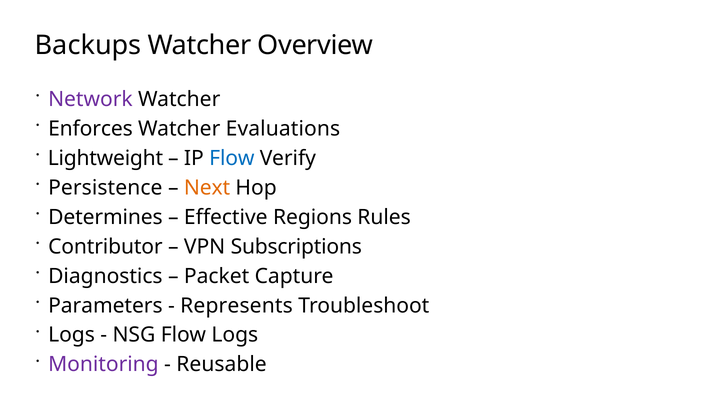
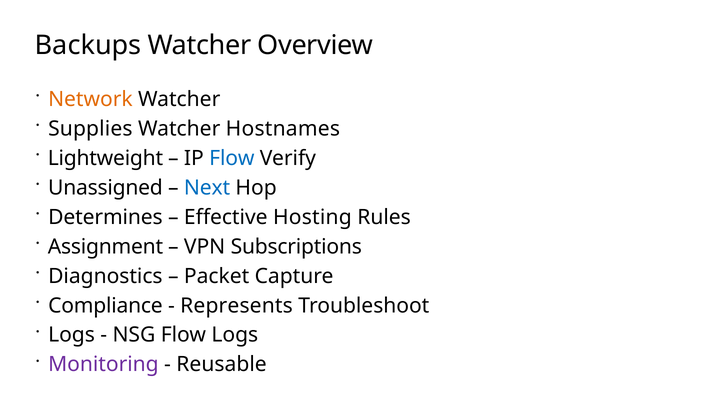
Network colour: purple -> orange
Enforces: Enforces -> Supplies
Evaluations: Evaluations -> Hostnames
Persistence: Persistence -> Unassigned
Next colour: orange -> blue
Regions: Regions -> Hosting
Contributor: Contributor -> Assignment
Parameters: Parameters -> Compliance
